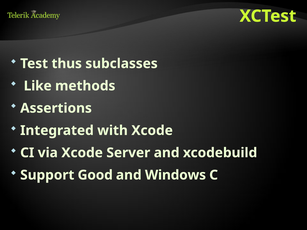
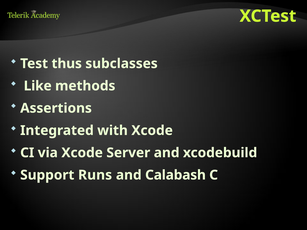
Good: Good -> Runs
Windows: Windows -> Calabash
